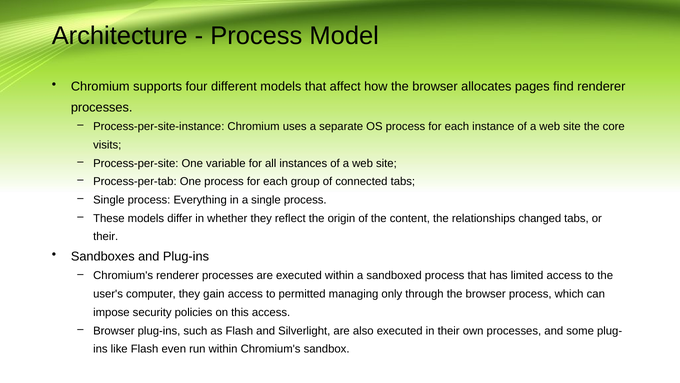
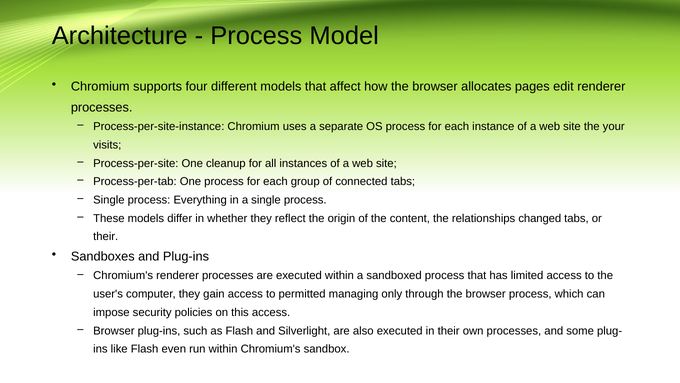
find: find -> edit
core: core -> your
variable: variable -> cleanup
